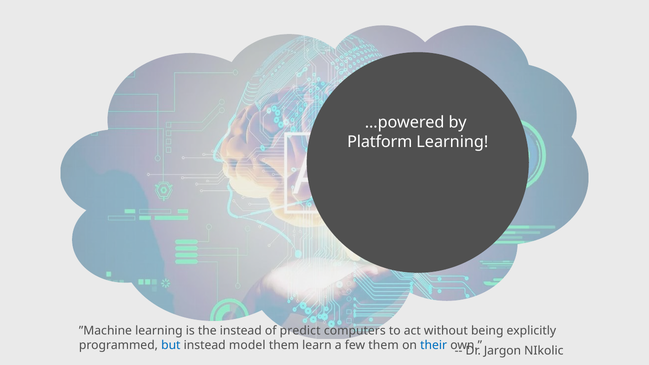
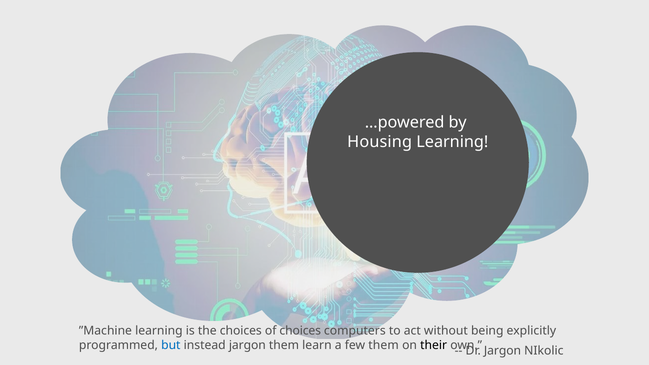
Platform: Platform -> Housing
the instead: instead -> choices
of predict: predict -> choices
instead model: model -> jargon
their colour: blue -> black
